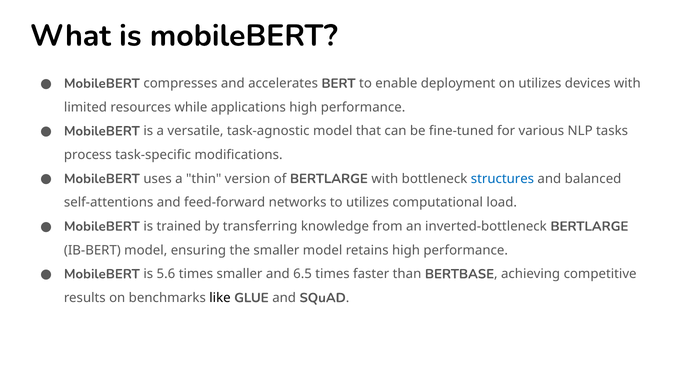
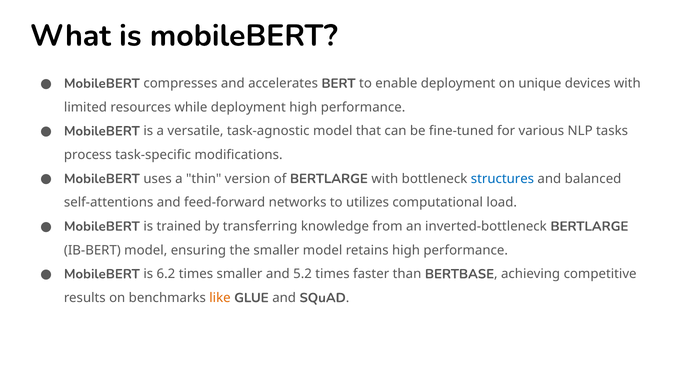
on utilizes: utilizes -> unique
while applications: applications -> deployment
5.6: 5.6 -> 6.2
6.5: 6.5 -> 5.2
like colour: black -> orange
